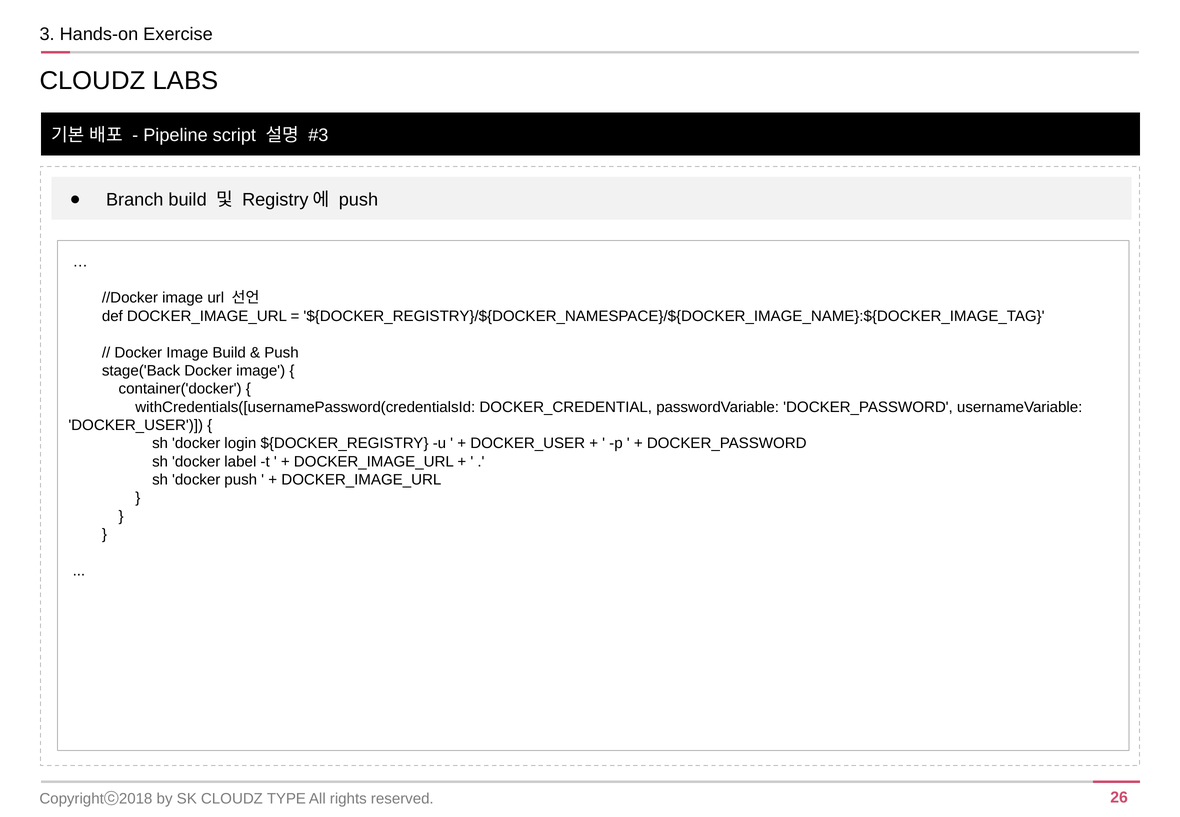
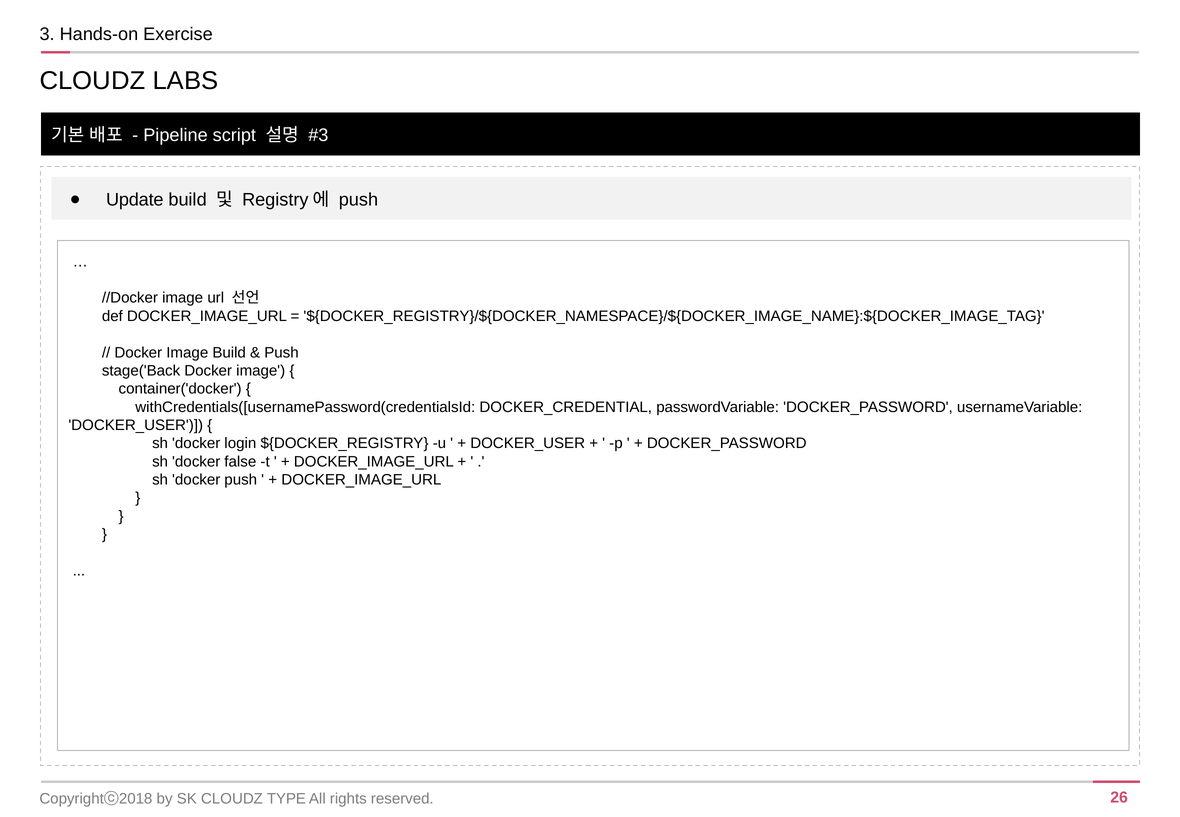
Branch: Branch -> Update
label: label -> false
